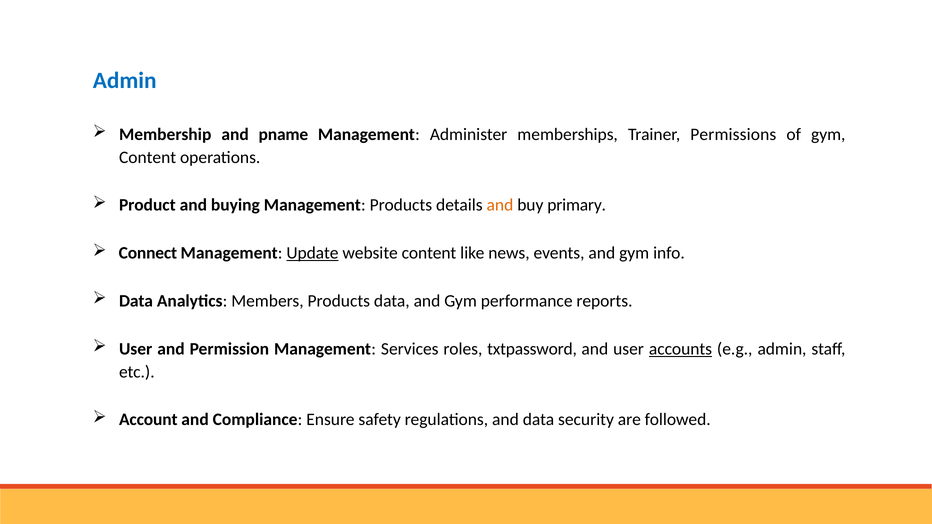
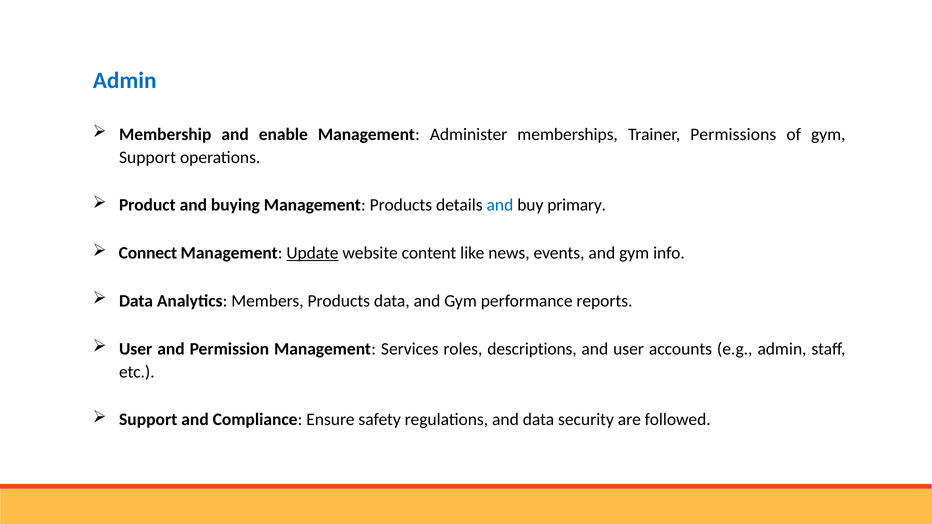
pname: pname -> enable
Content at (148, 157): Content -> Support
and at (500, 205) colour: orange -> blue
txtpassword: txtpassword -> descriptions
accounts underline: present -> none
Account at (148, 420): Account -> Support
